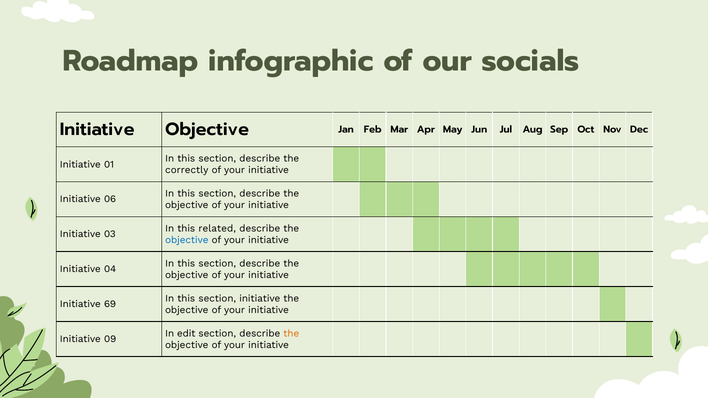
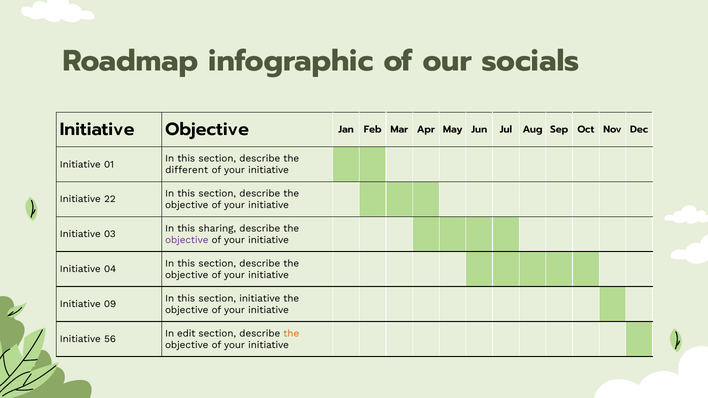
correctly: correctly -> different
06: 06 -> 22
related: related -> sharing
objective at (187, 240) colour: blue -> purple
69: 69 -> 09
09: 09 -> 56
